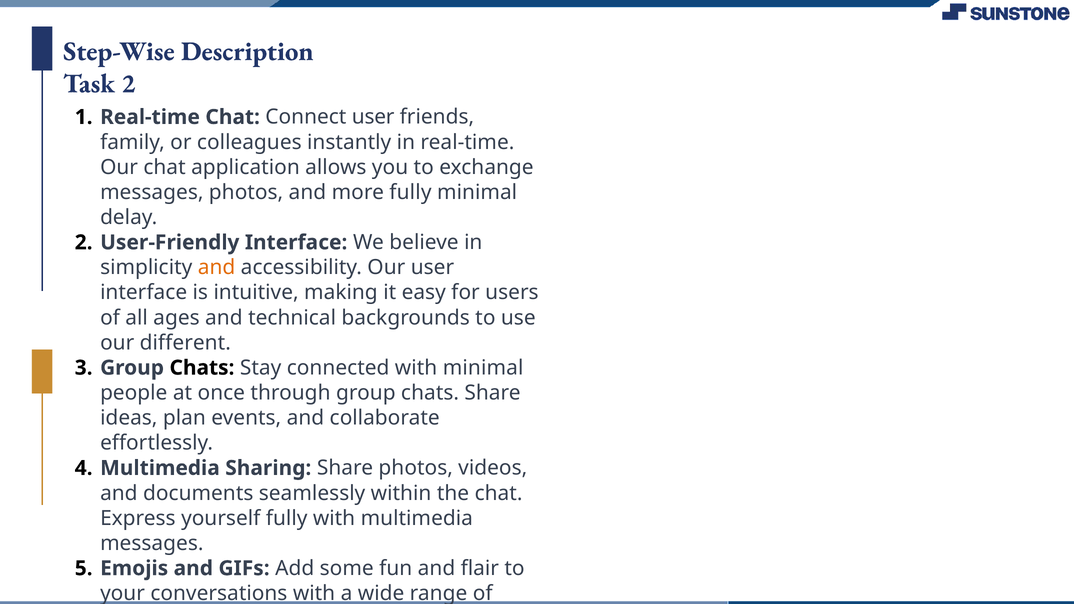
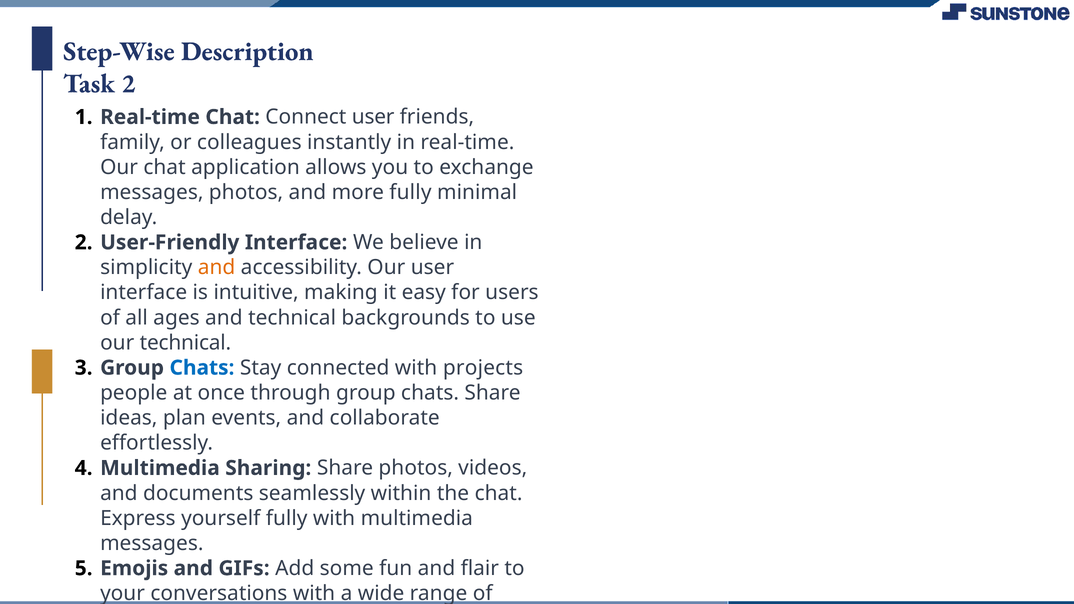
our different: different -> technical
Chats at (202, 368) colour: black -> blue
with minimal: minimal -> projects
